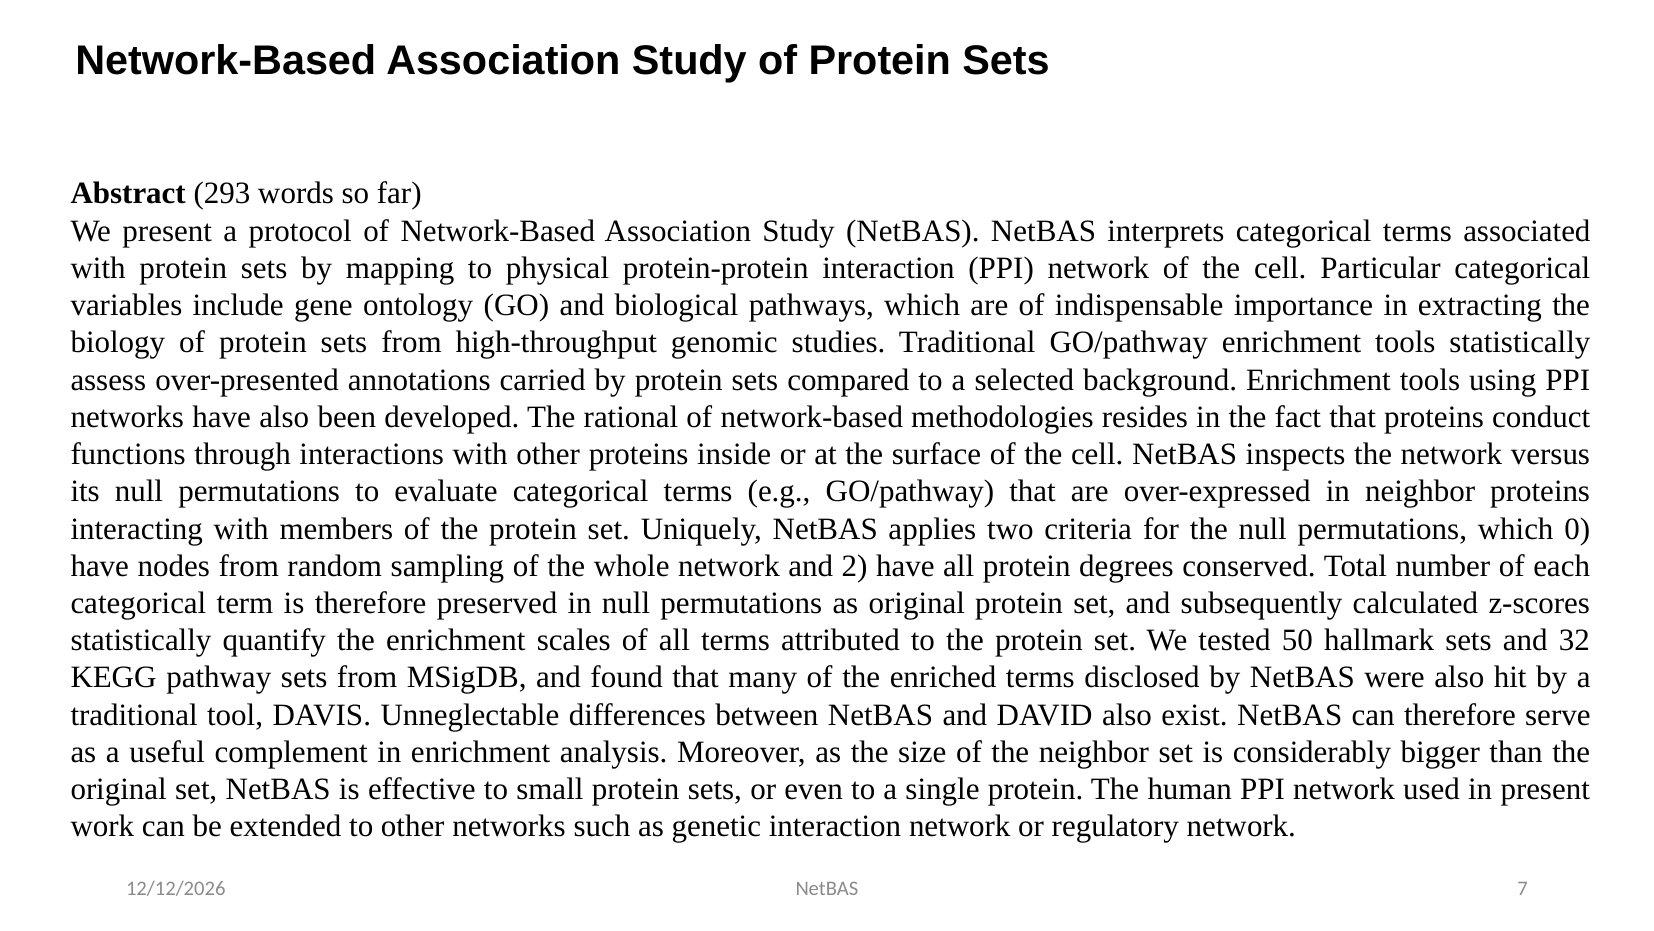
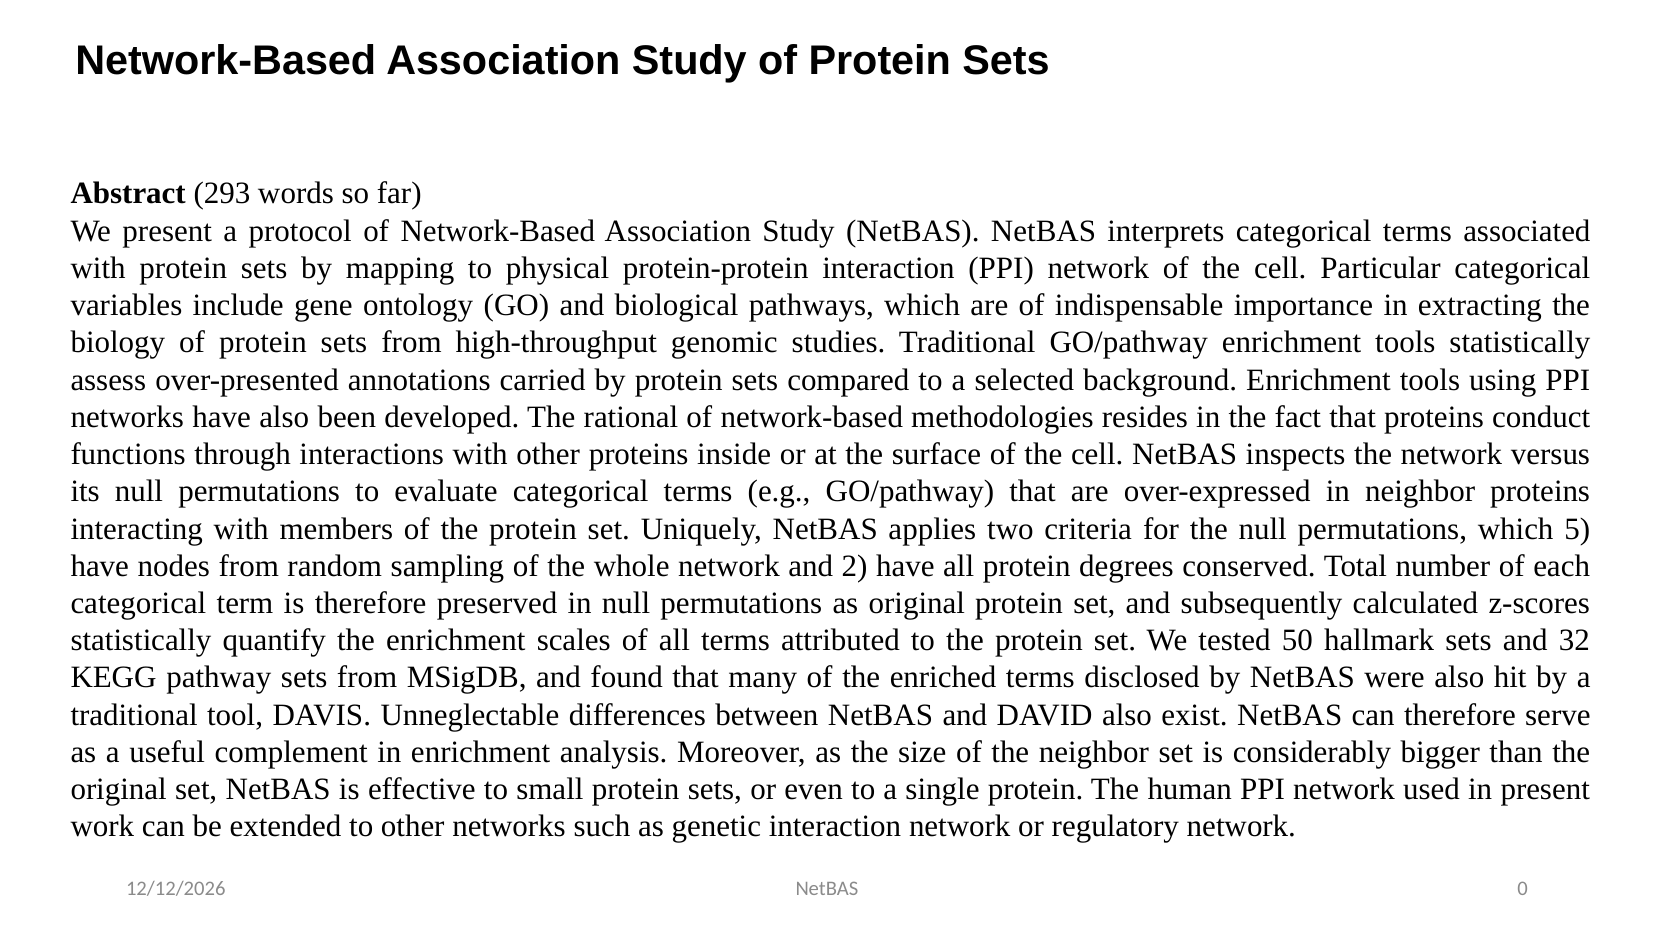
0: 0 -> 5
7: 7 -> 0
